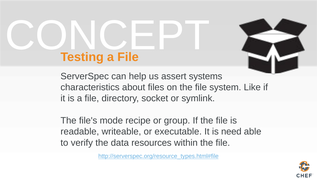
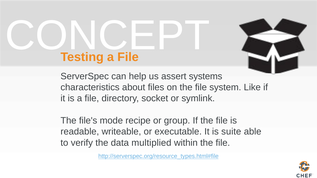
need: need -> suite
resources: resources -> multiplied
